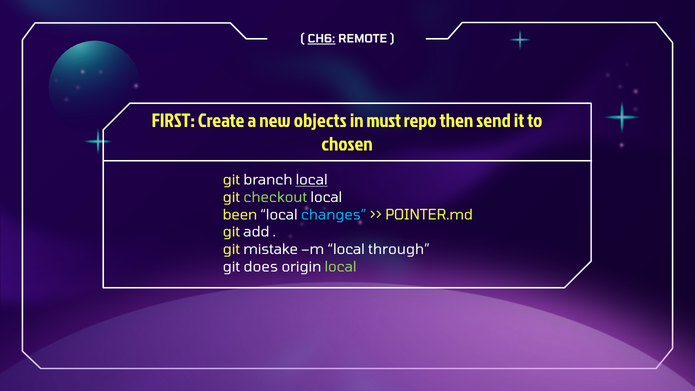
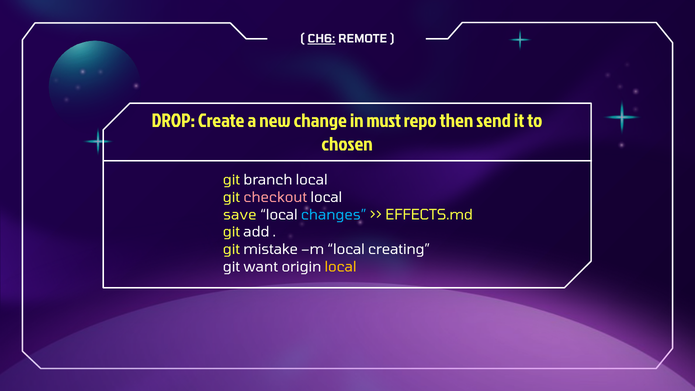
FIRST: FIRST -> DROP
objects: objects -> change
local at (312, 180) underline: present -> none
checkout colour: light green -> pink
been: been -> save
POINTER.md: POINTER.md -> EFFECTS.md
through: through -> creating
does: does -> want
local at (341, 267) colour: light green -> yellow
